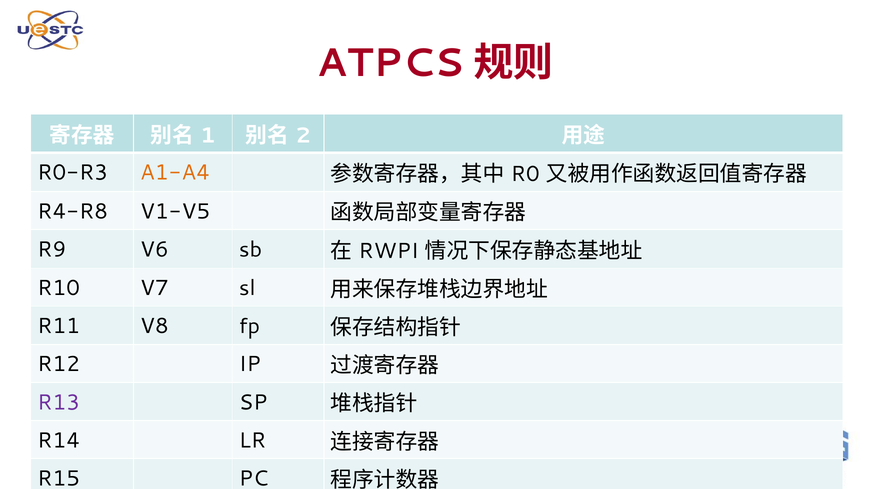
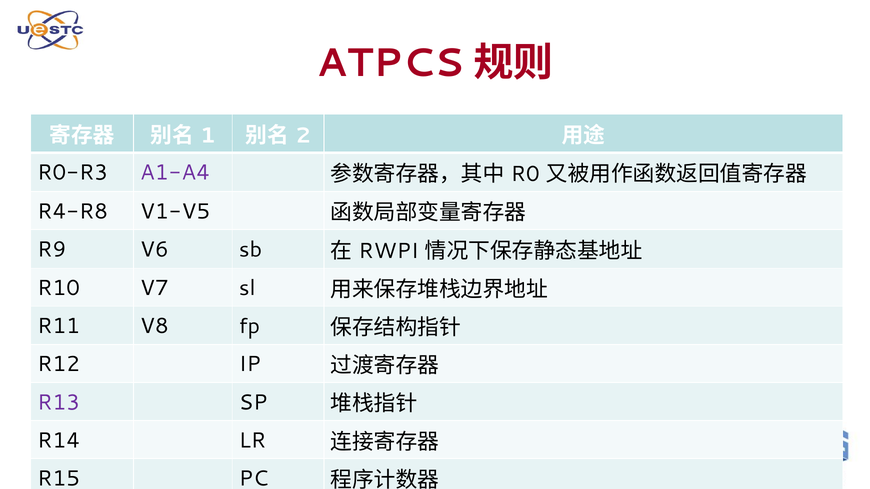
A1-A4 colour: orange -> purple
